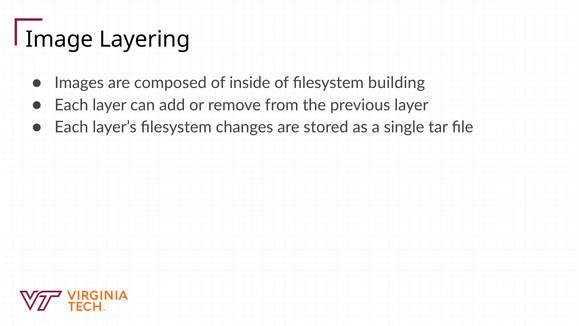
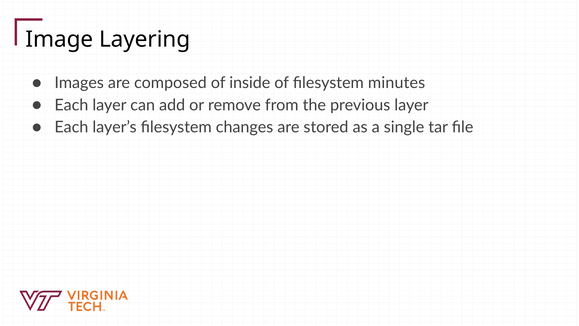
building: building -> minutes
